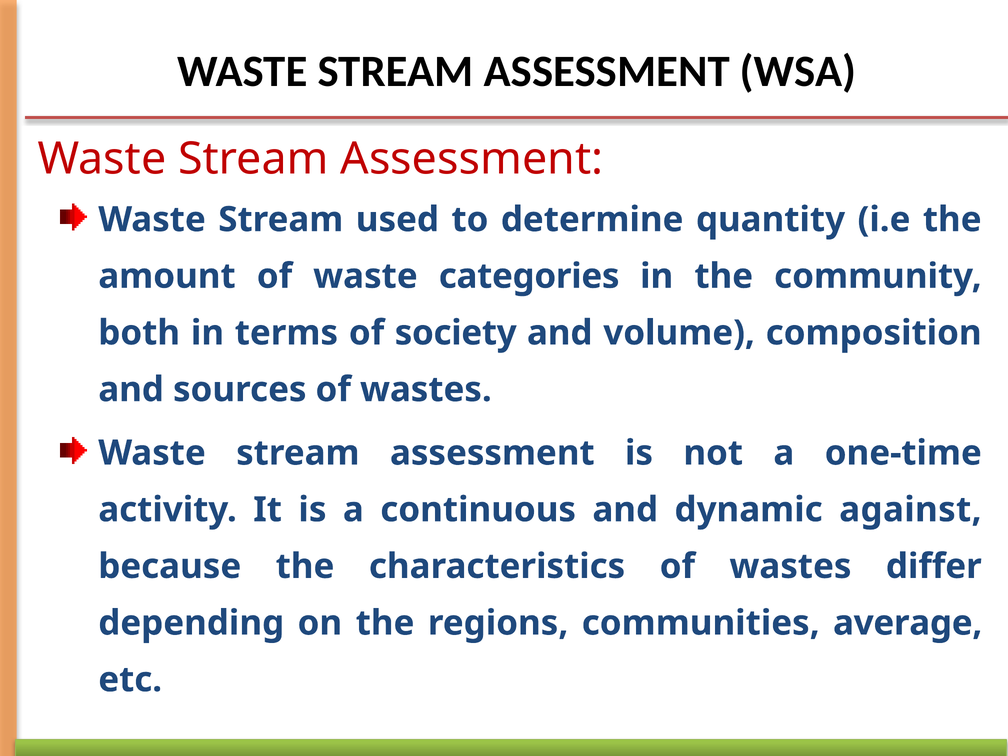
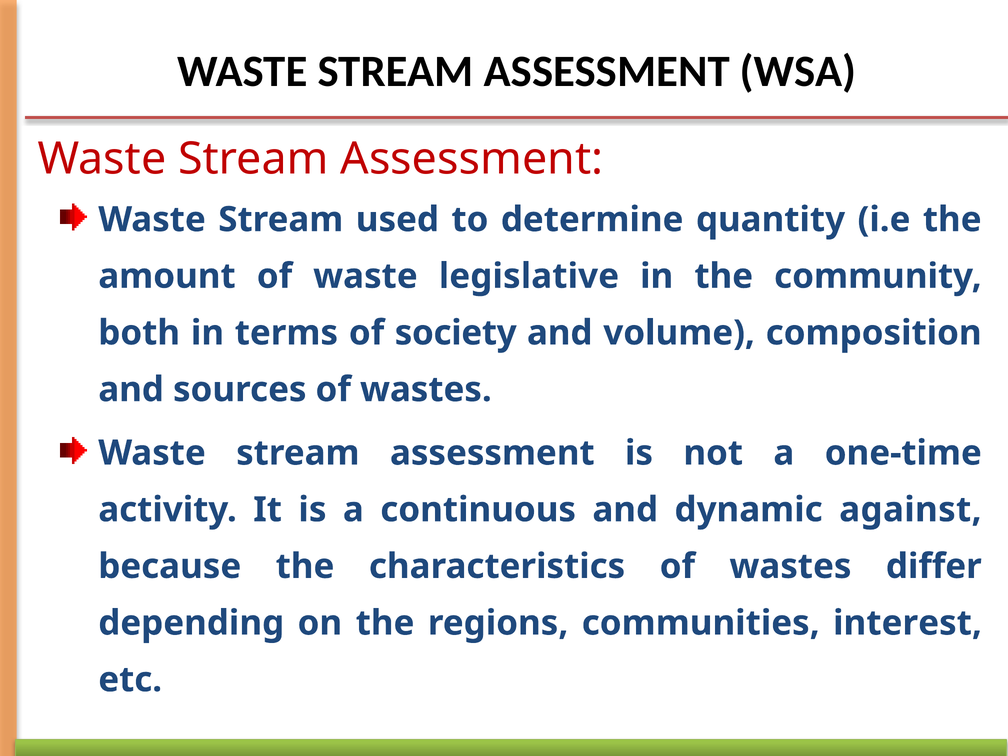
categories: categories -> legislative
average: average -> interest
